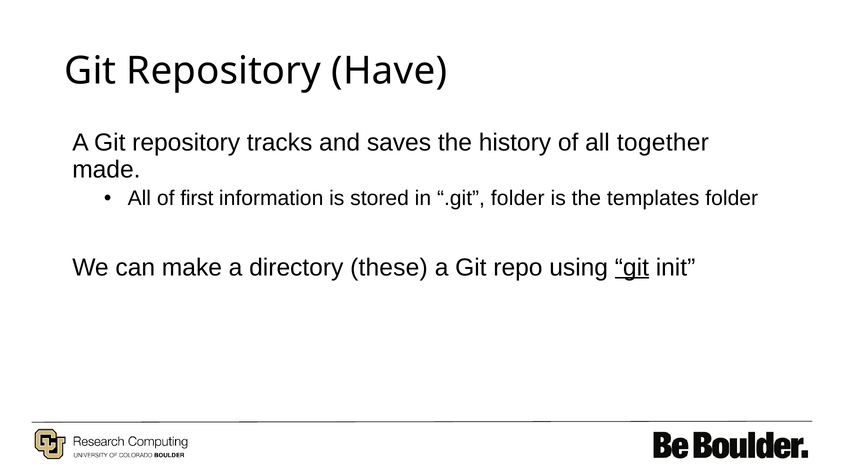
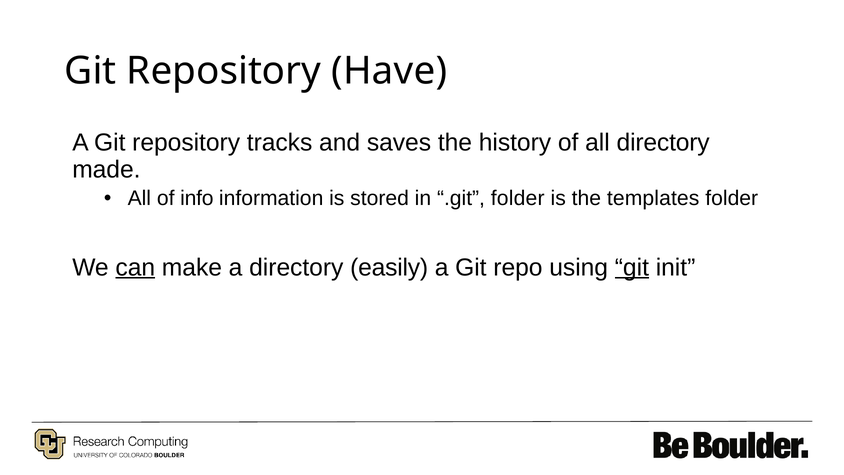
all together: together -> directory
first: first -> info
can underline: none -> present
these: these -> easily
